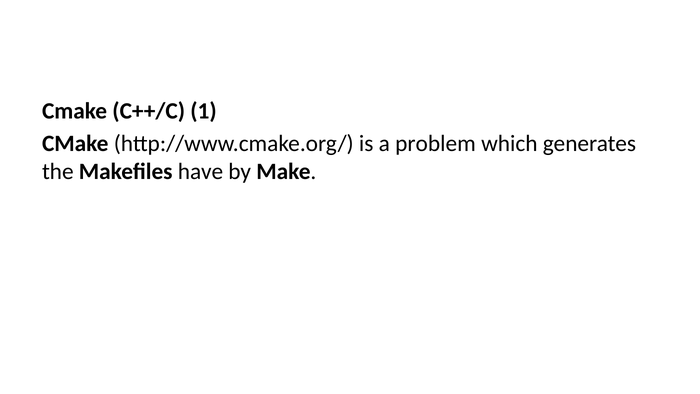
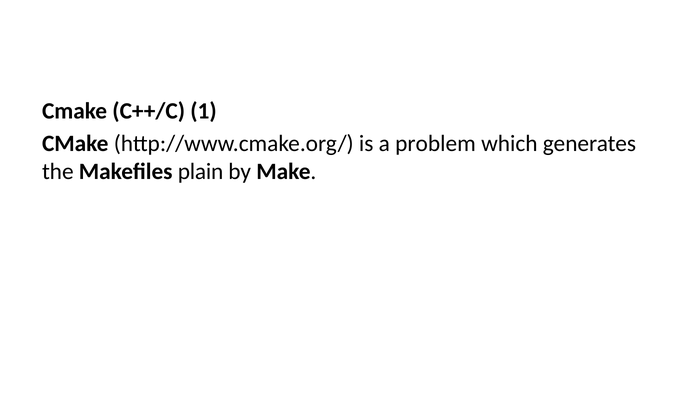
have: have -> plain
